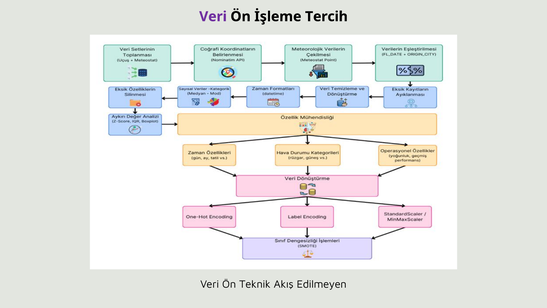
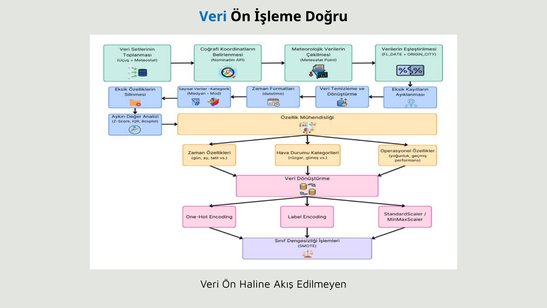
Veri at (213, 17) colour: purple -> blue
Tercih: Tercih -> Doğru
Teknik: Teknik -> Haline
